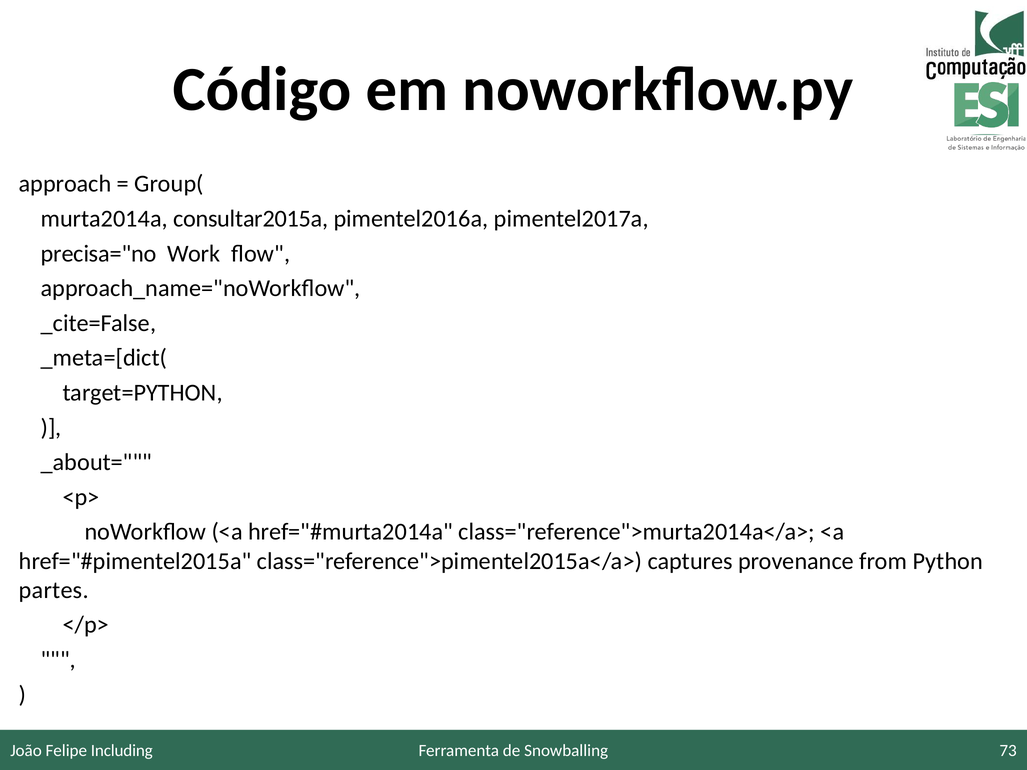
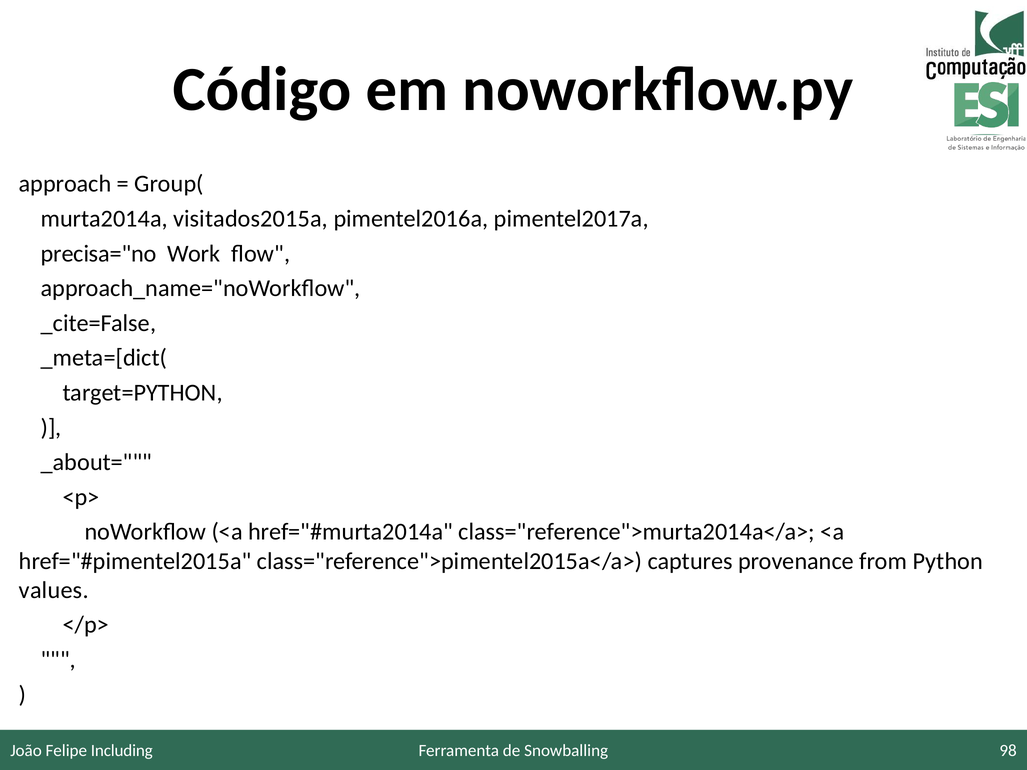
consultar2015a: consultar2015a -> visitados2015a
partes: partes -> values
73: 73 -> 98
